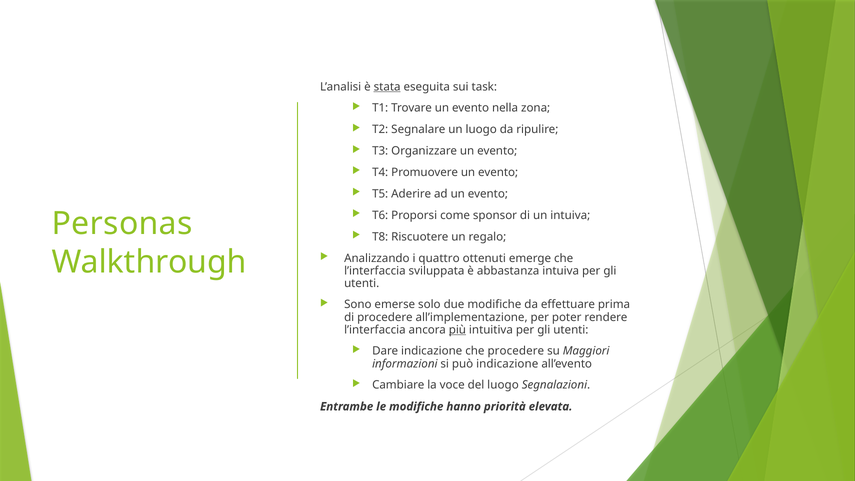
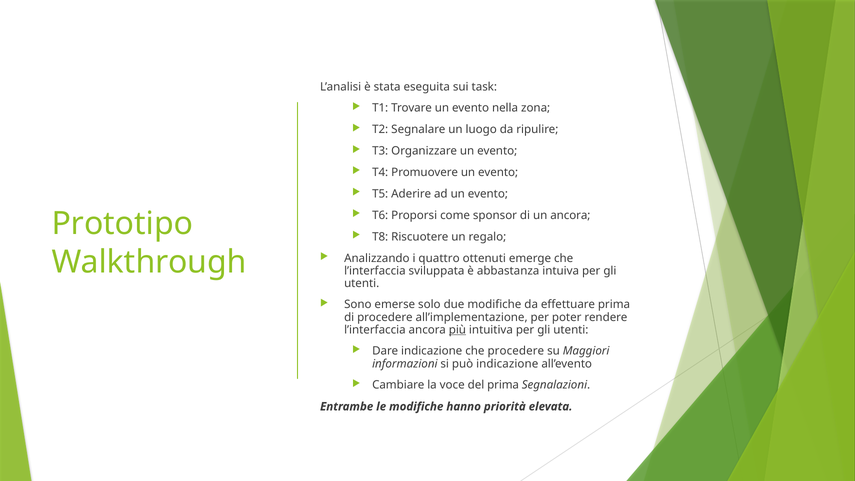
stata underline: present -> none
un intuiva: intuiva -> ancora
Personas: Personas -> Prototipo
del luogo: luogo -> prima
